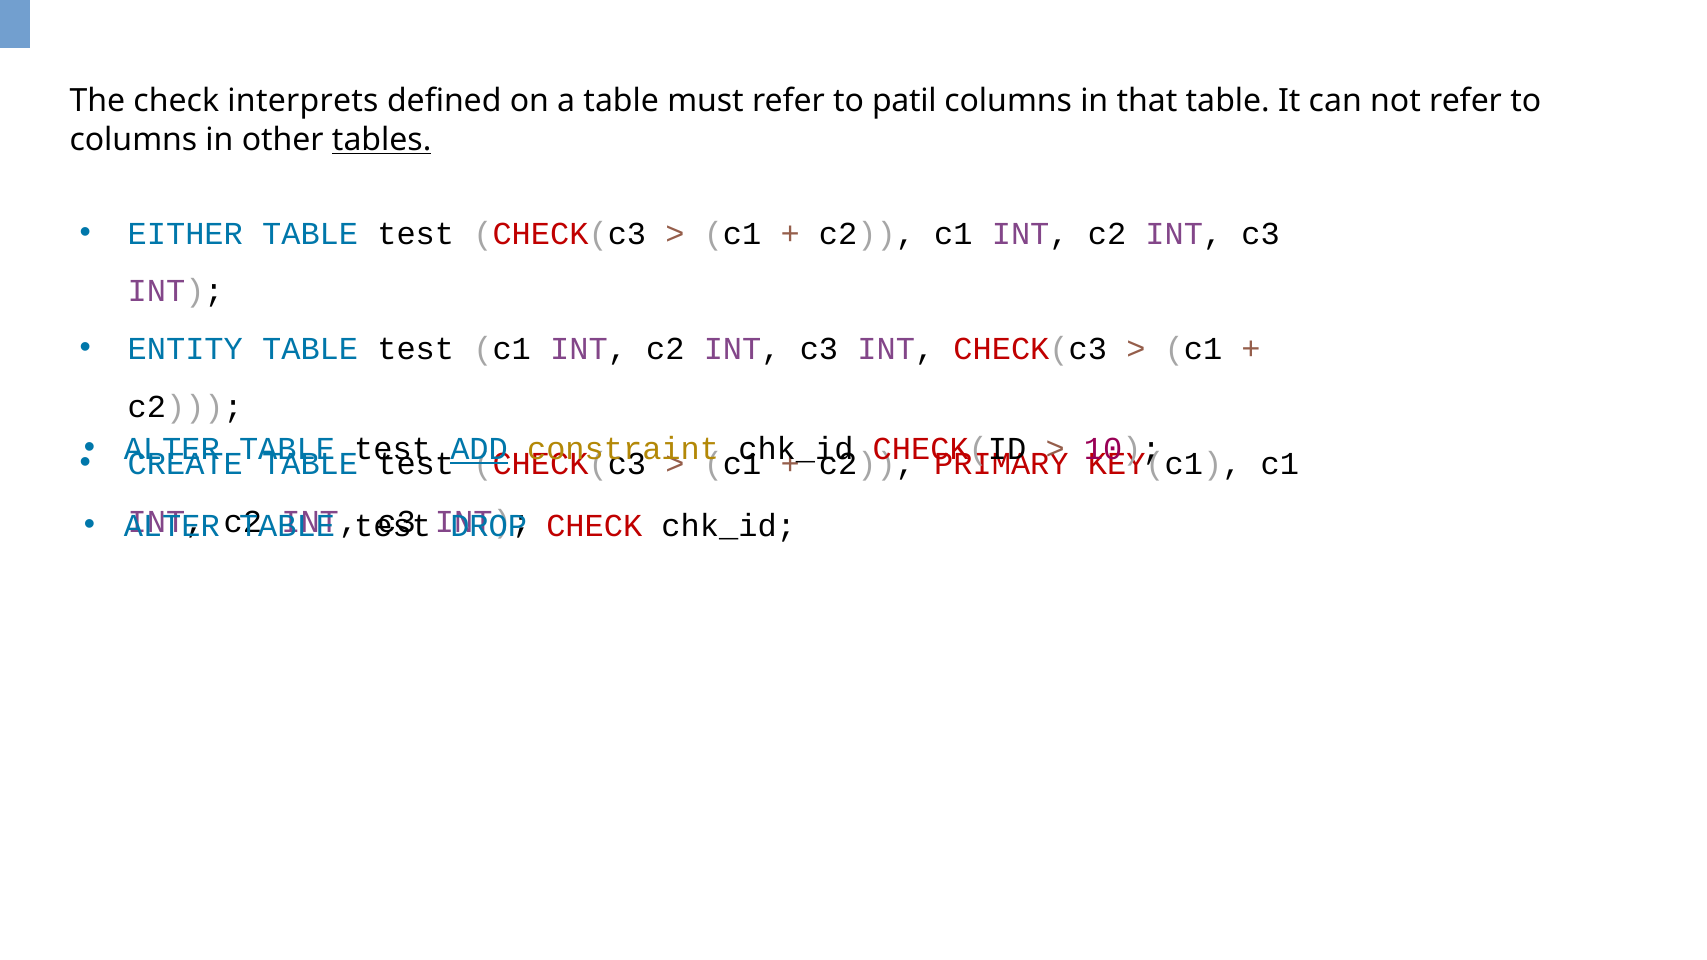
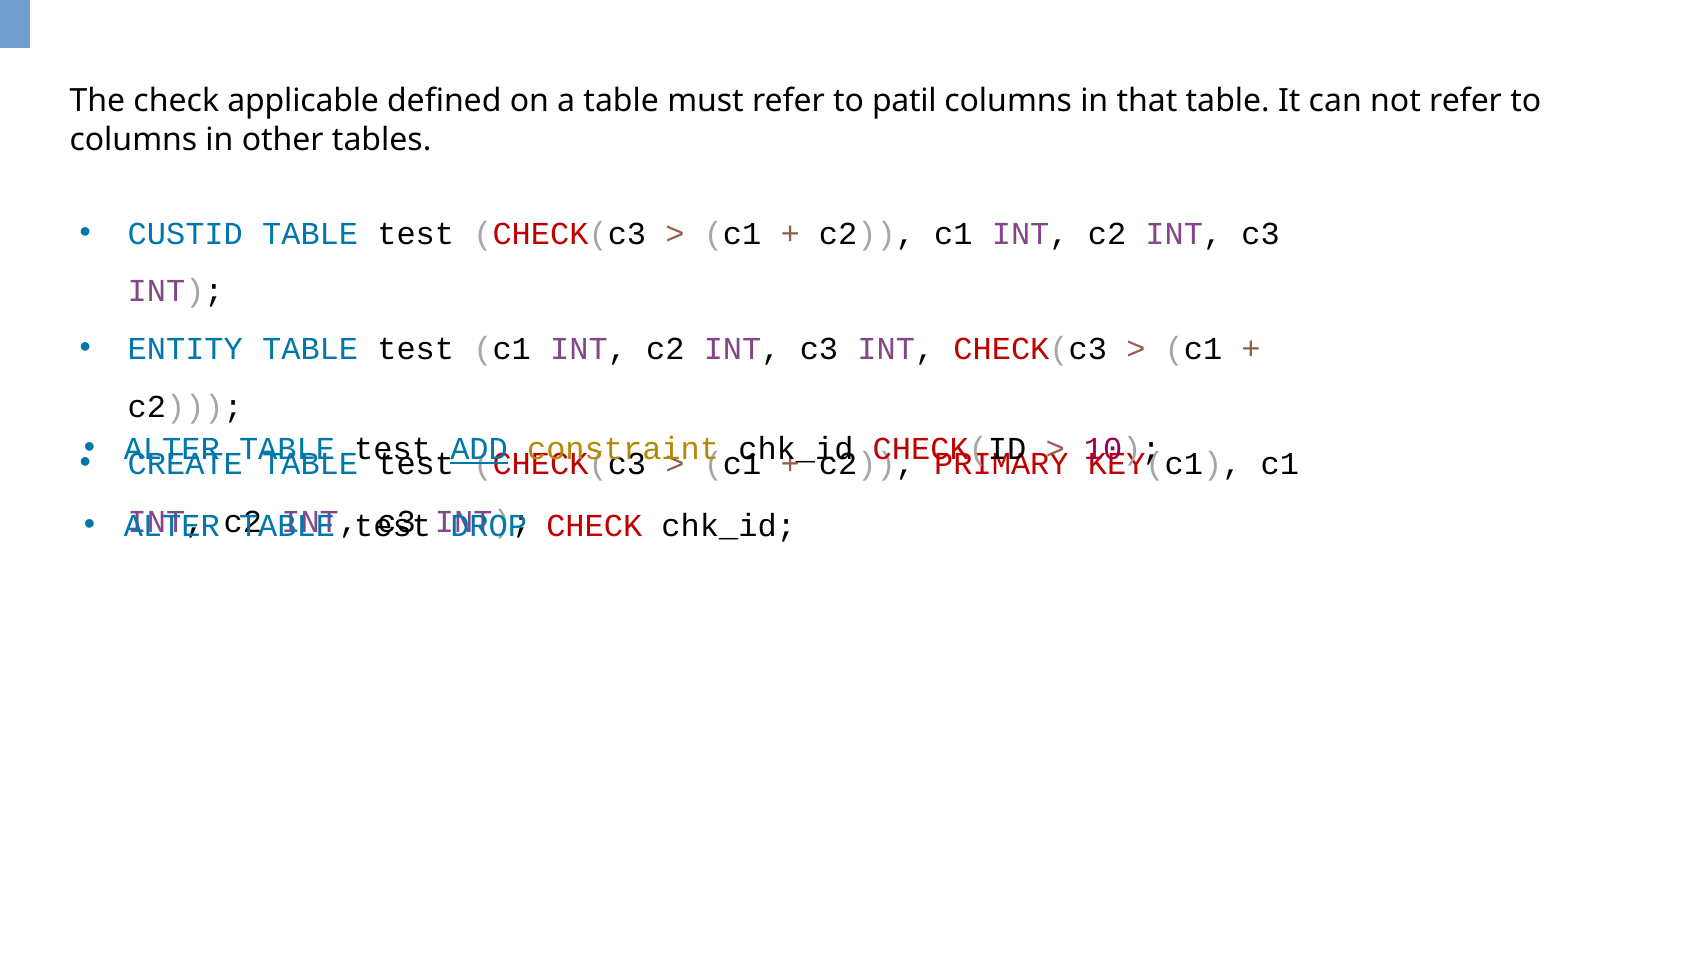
interprets: interprets -> applicable
tables underline: present -> none
EITHER: EITHER -> CUSTID
